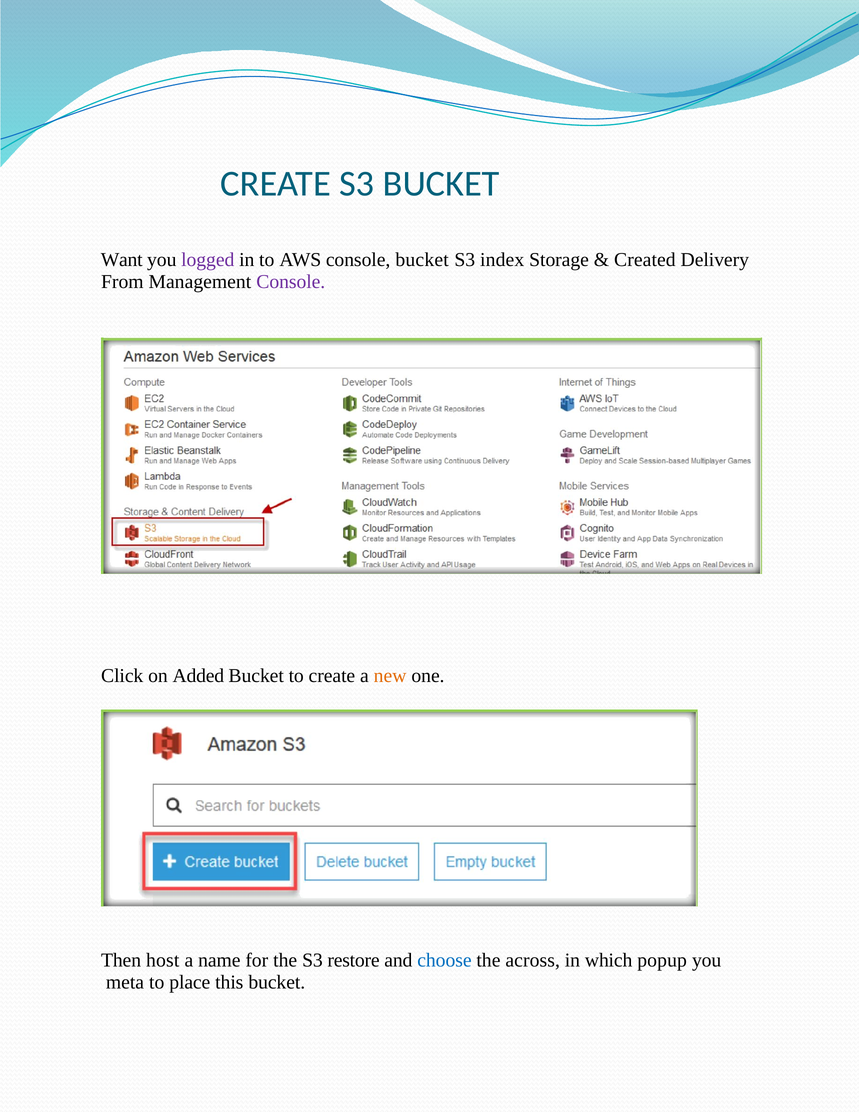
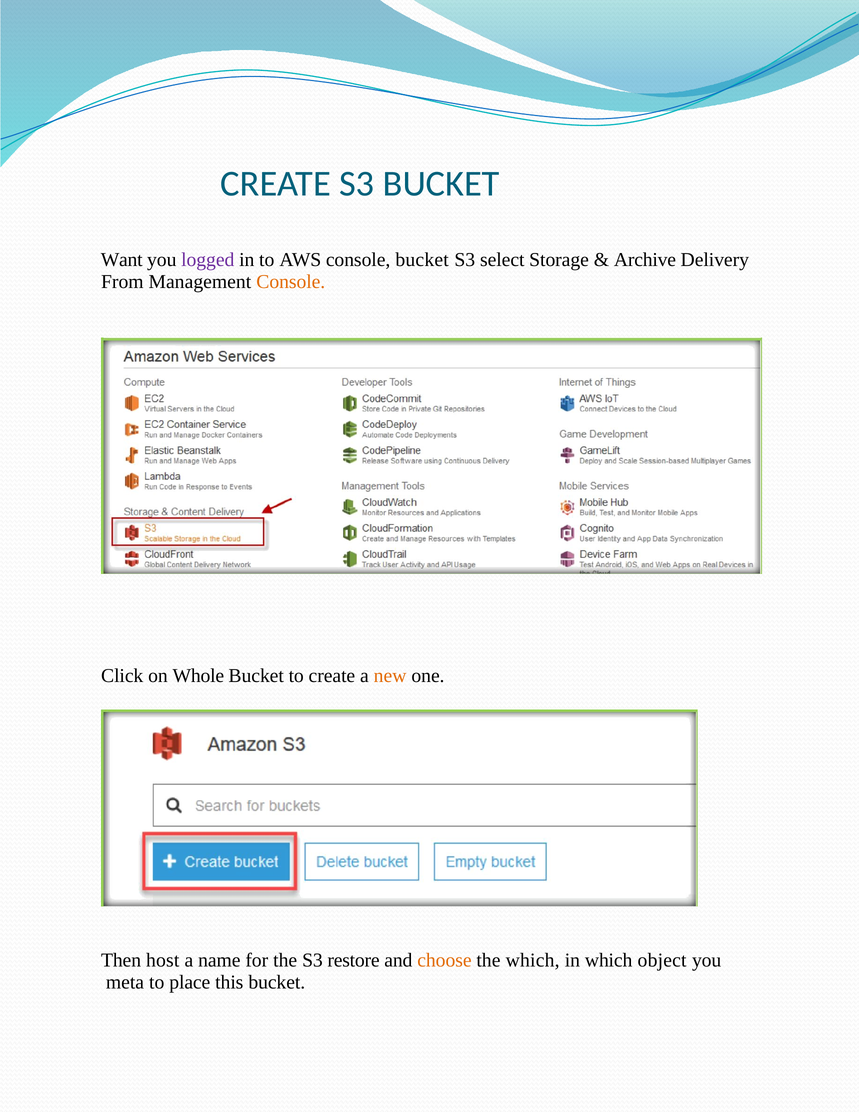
index: index -> select
Created: Created -> Archive
Console at (291, 282) colour: purple -> orange
Added: Added -> Whole
choose colour: blue -> orange
the across: across -> which
popup: popup -> object
